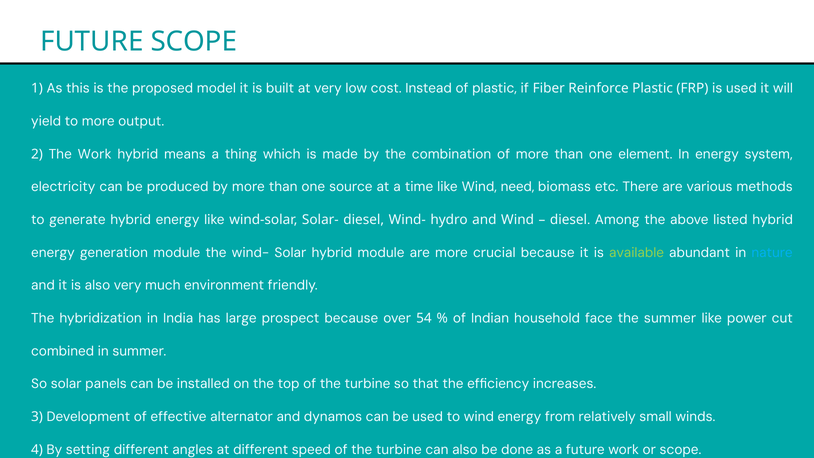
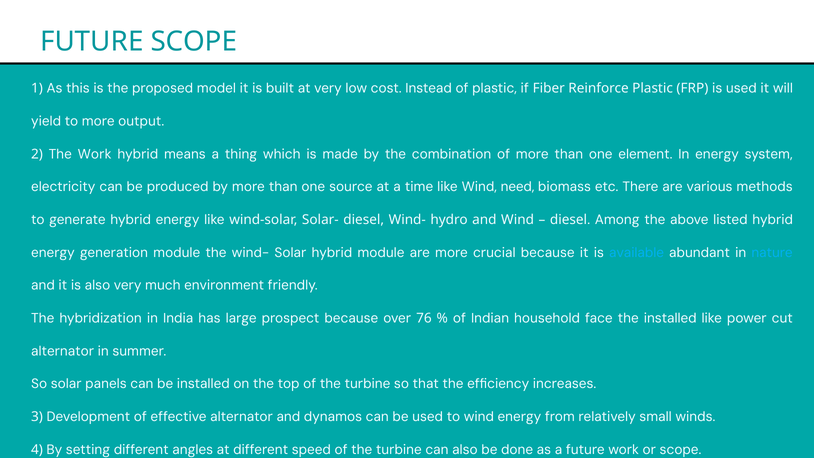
available colour: light green -> light blue
54: 54 -> 76
the summer: summer -> installed
combined at (63, 351): combined -> alternator
